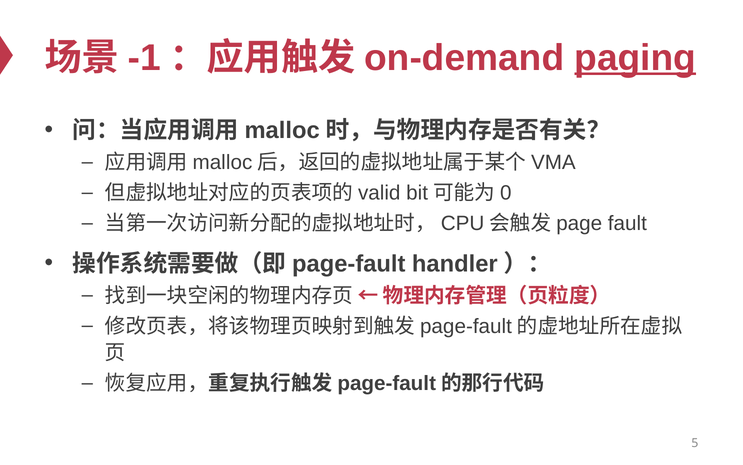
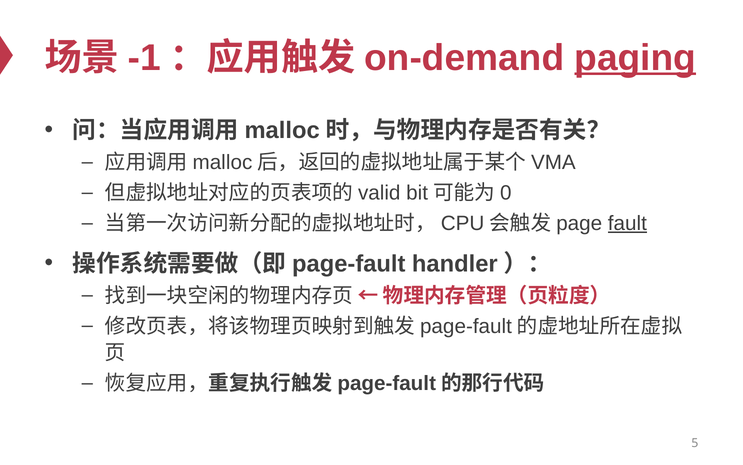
fault underline: none -> present
